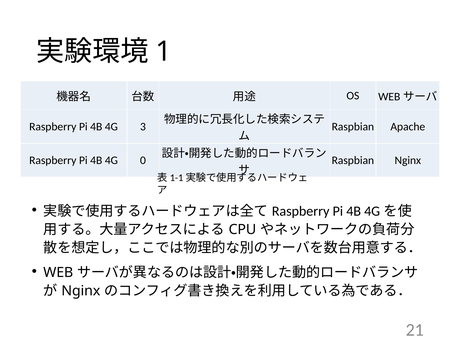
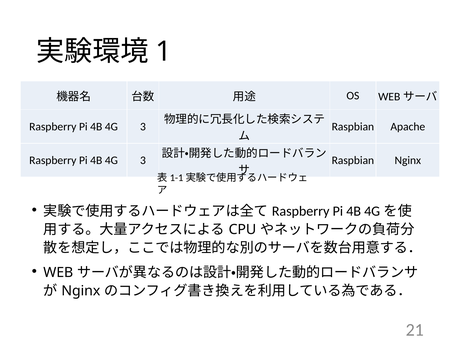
0 at (143, 161): 0 -> 3
